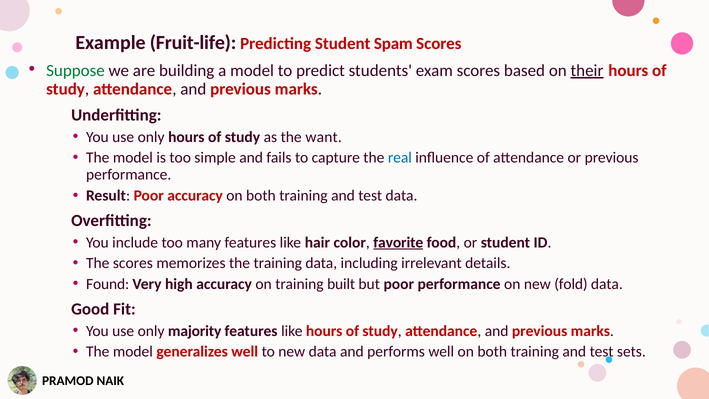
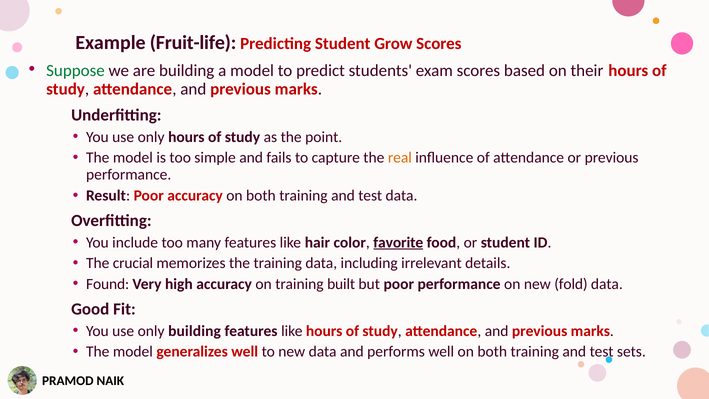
Spam: Spam -> Grow
their underline: present -> none
want: want -> point
real colour: blue -> orange
The scores: scores -> crucial
only majority: majority -> building
